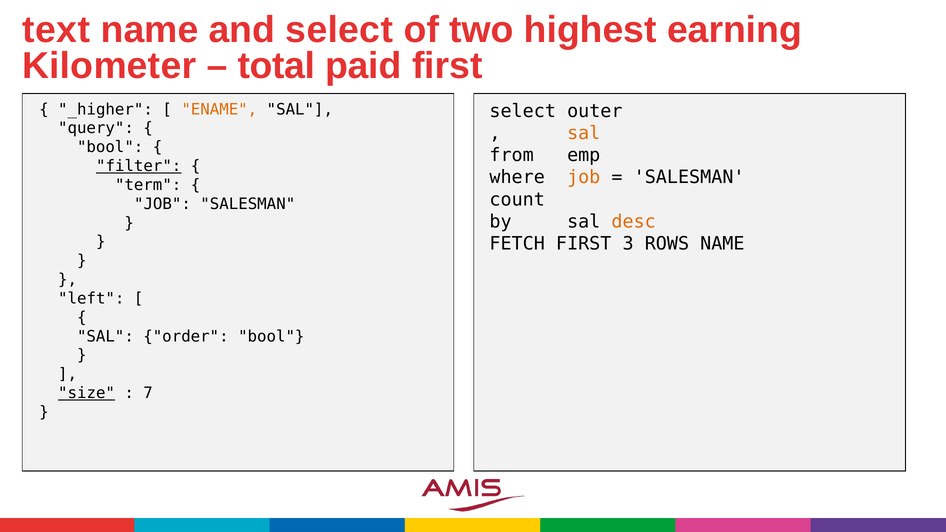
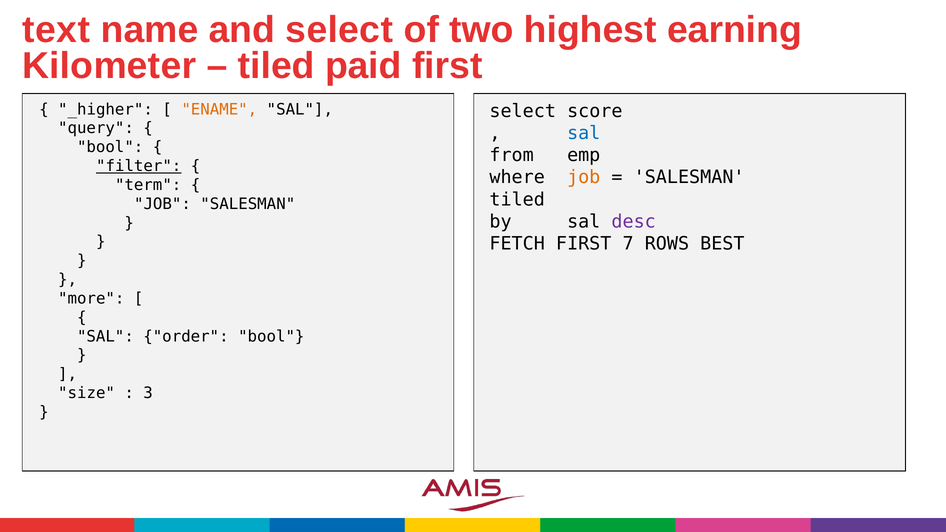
total at (276, 66): total -> tiled
outer: outer -> score
sal at (584, 133) colour: orange -> blue
count at (517, 200): count -> tiled
desc colour: orange -> purple
3: 3 -> 7
ROWS NAME: NAME -> BEST
left: left -> more
size underline: present -> none
7: 7 -> 3
